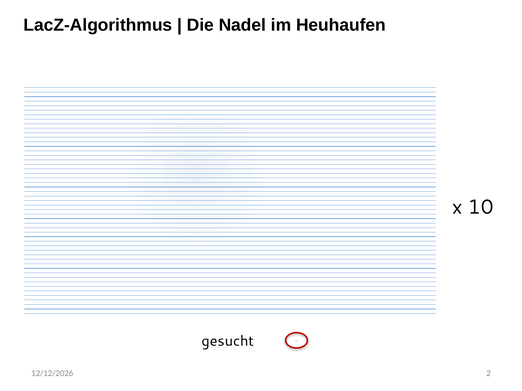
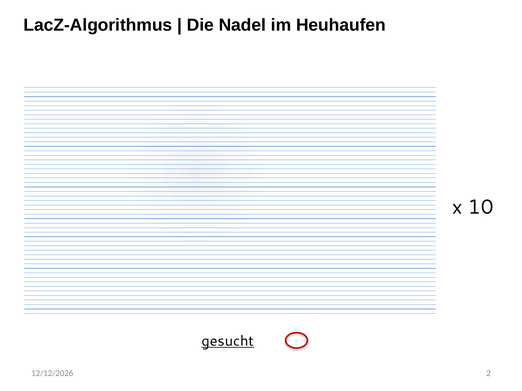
gesucht underline: none -> present
